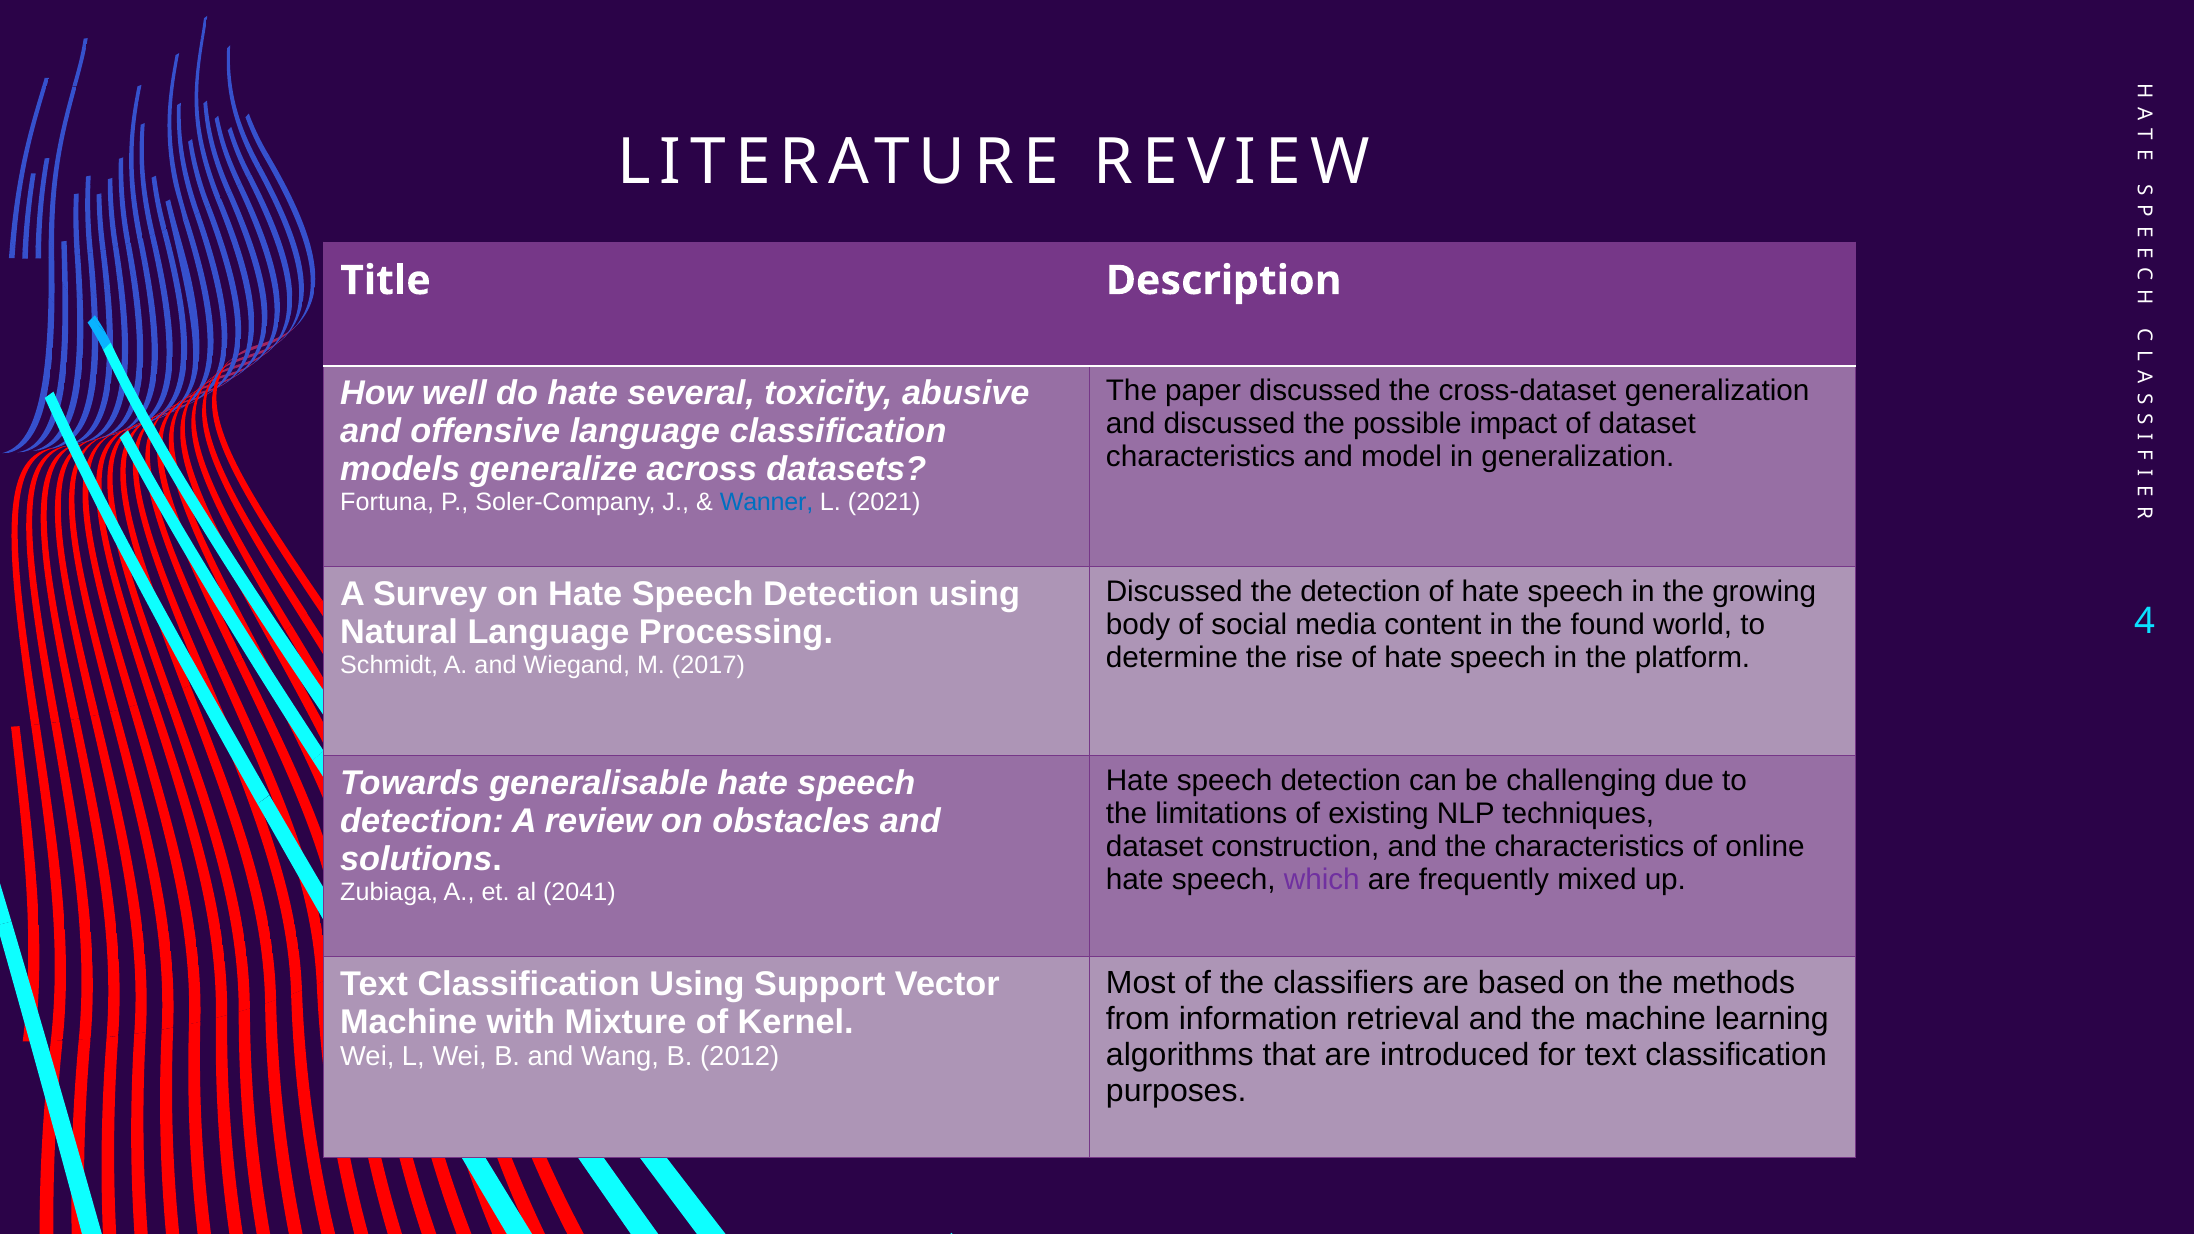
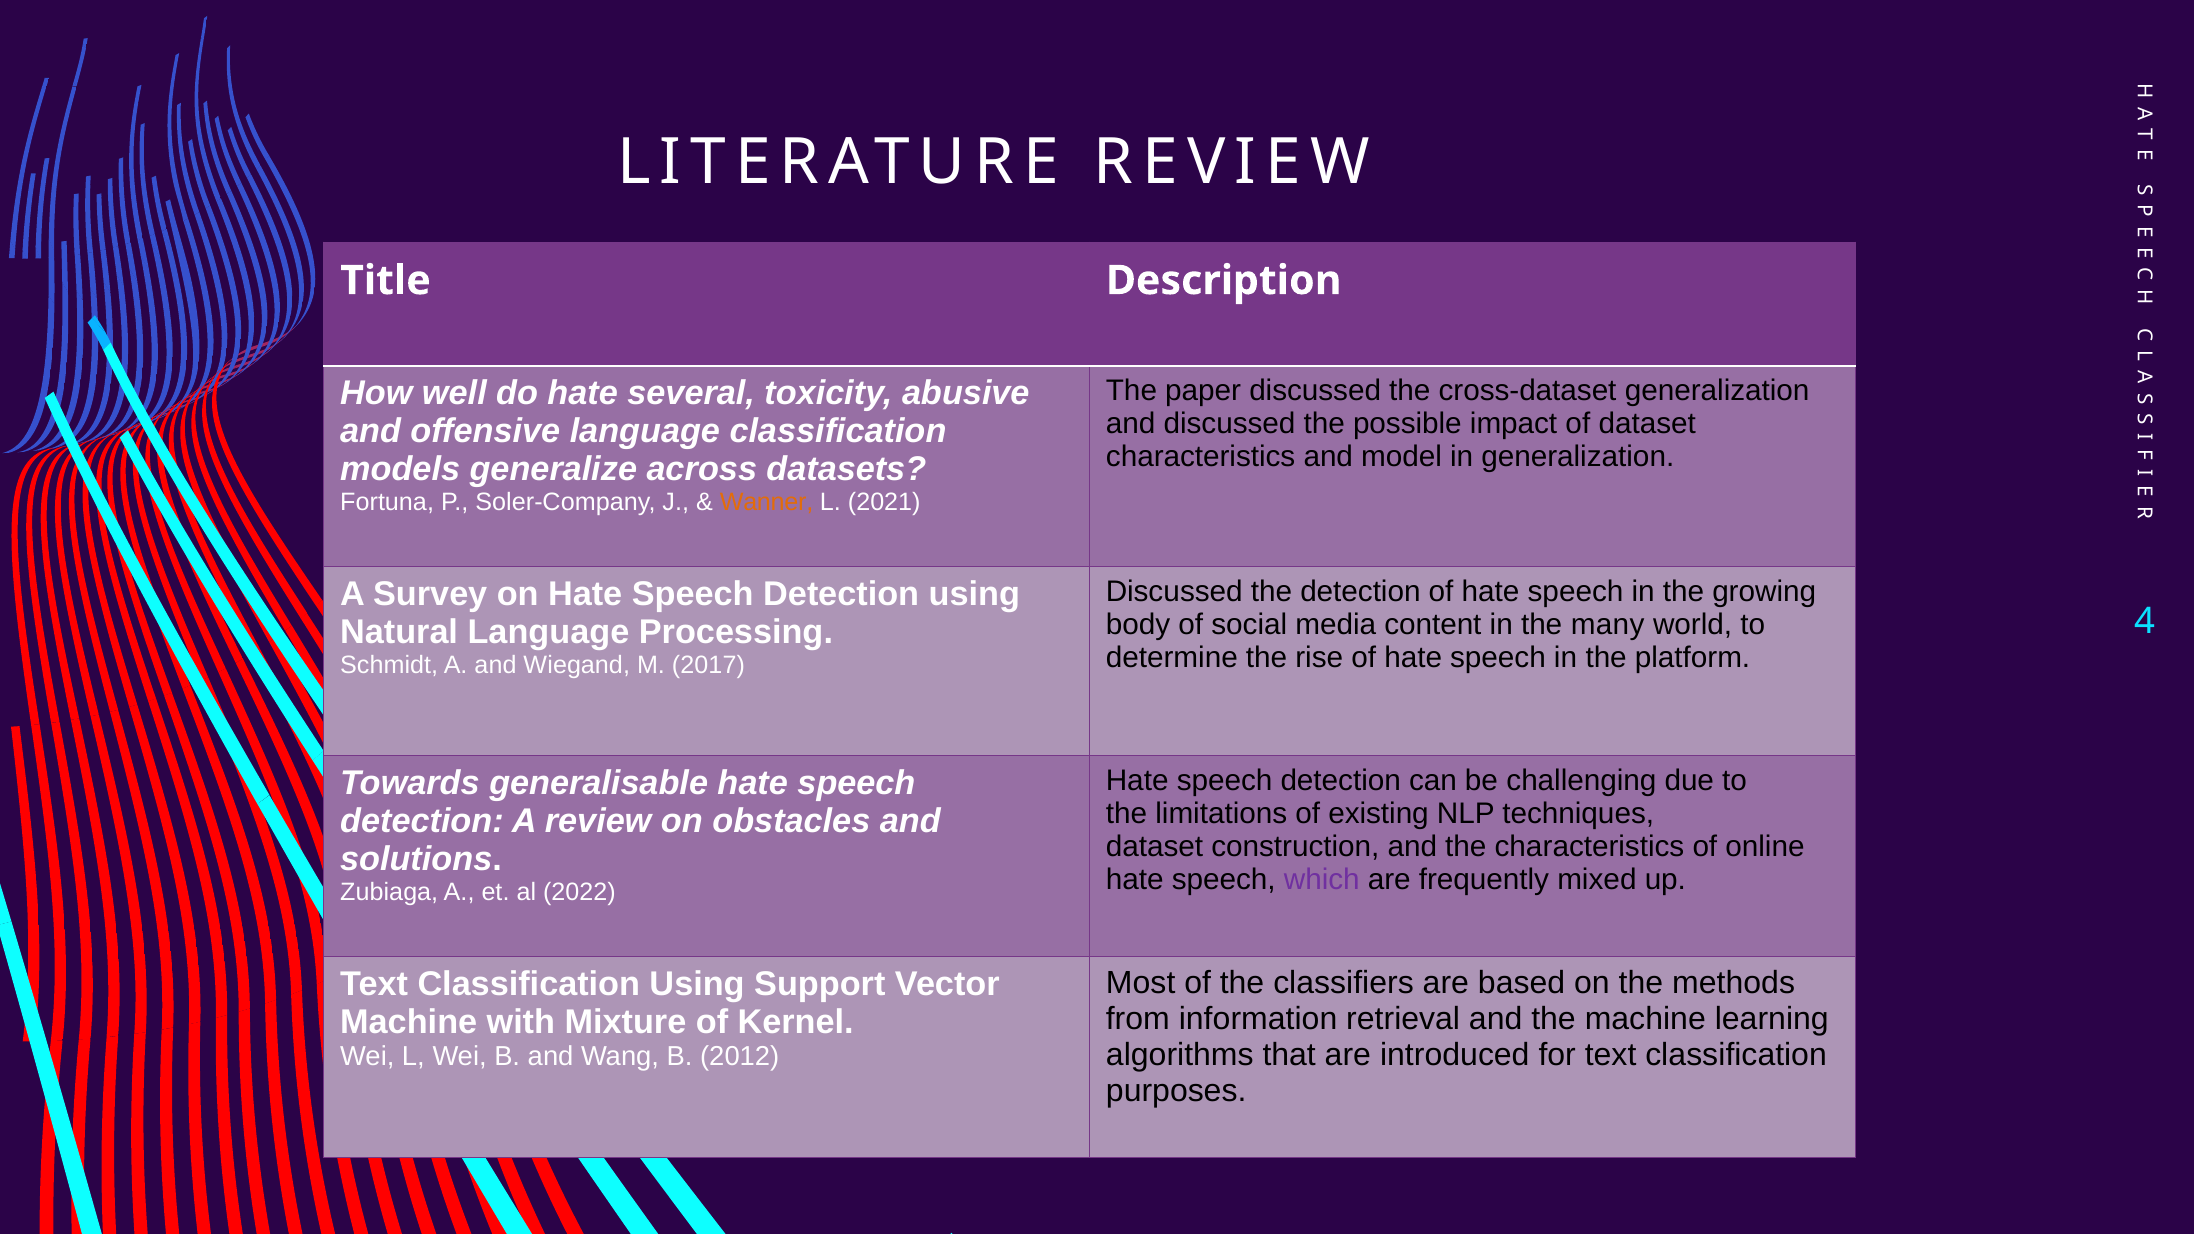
Wanner colour: blue -> orange
found: found -> many
2041: 2041 -> 2022
